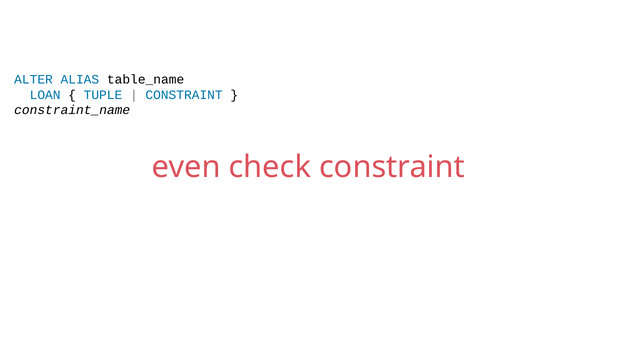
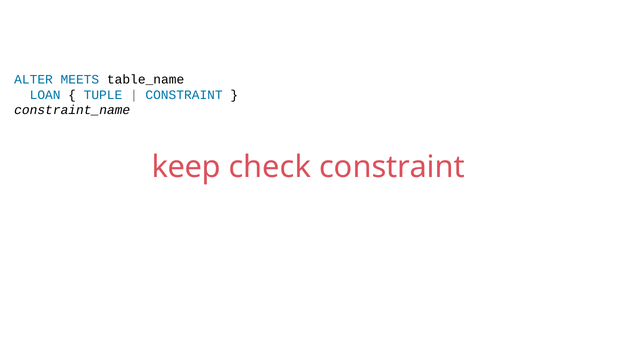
ALIAS: ALIAS -> MEETS
even: even -> keep
